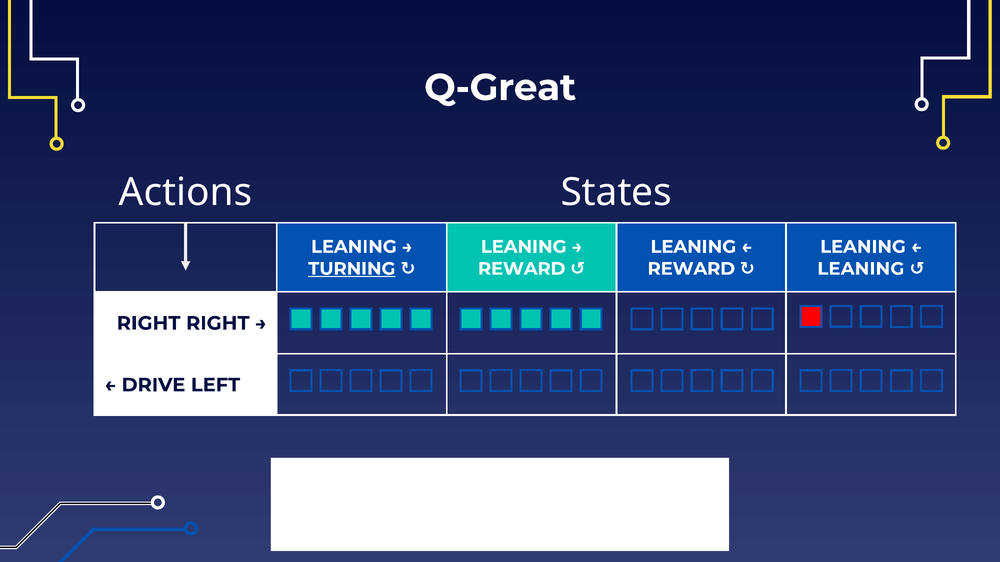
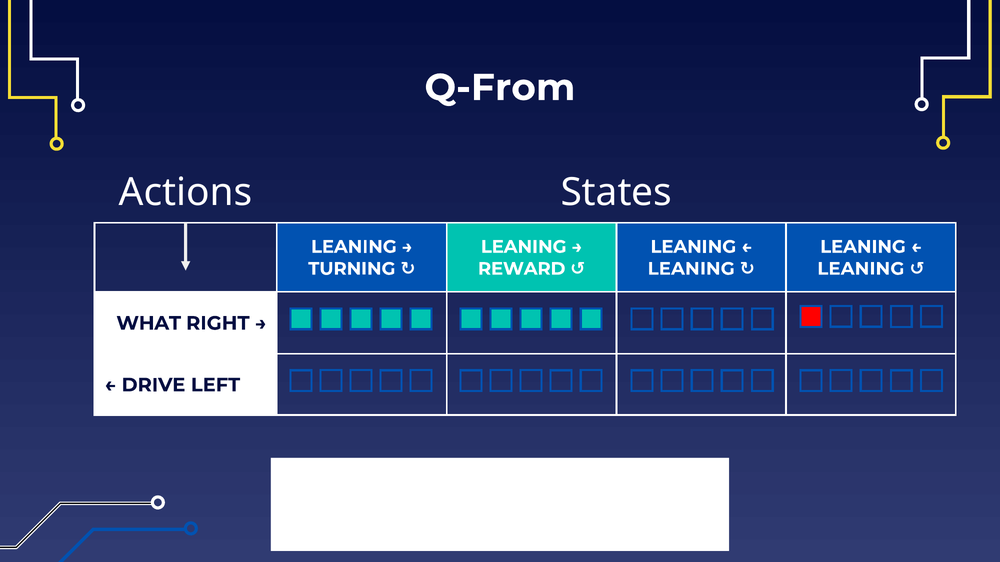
Q-Great: Q-Great -> Q-From
TURNING underline: present -> none
REWARD at (691, 269): REWARD -> LEANING
RIGHT at (149, 324): RIGHT -> WHAT
